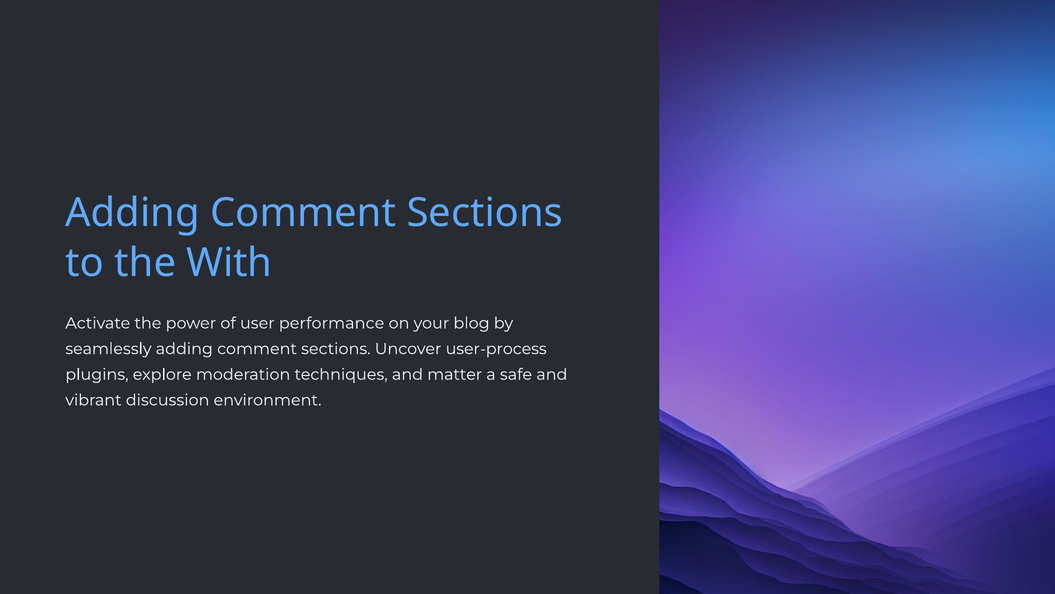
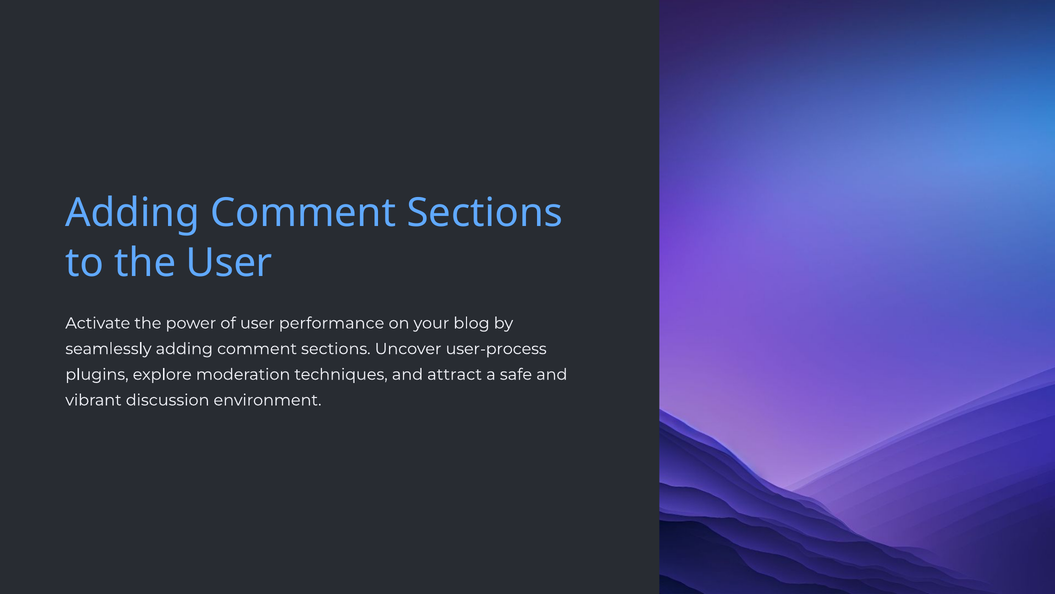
the With: With -> User
matter: matter -> attract
